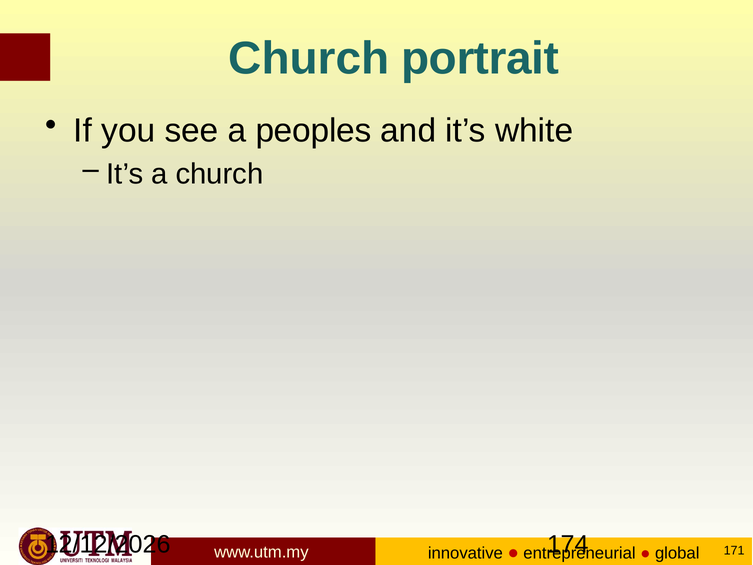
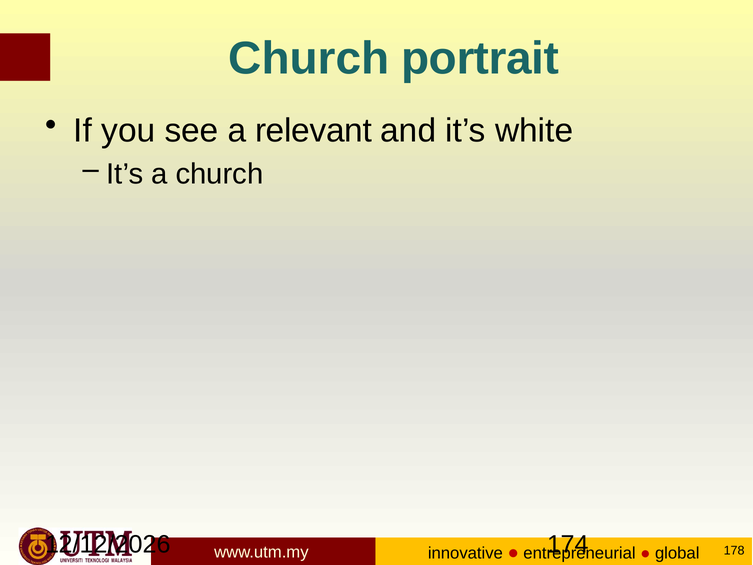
peoples: peoples -> relevant
171: 171 -> 178
